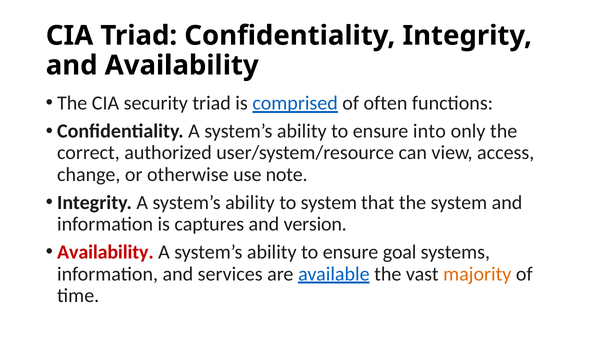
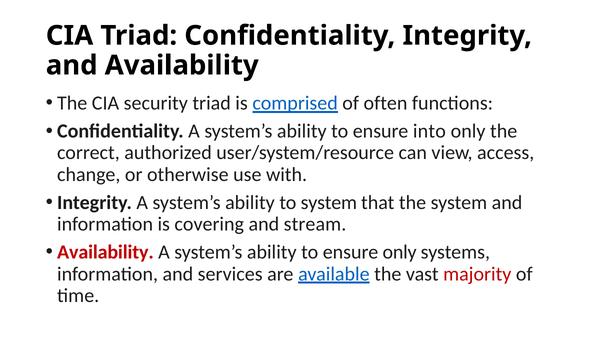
note: note -> with
captures: captures -> covering
version: version -> stream
ensure goal: goal -> only
majority colour: orange -> red
